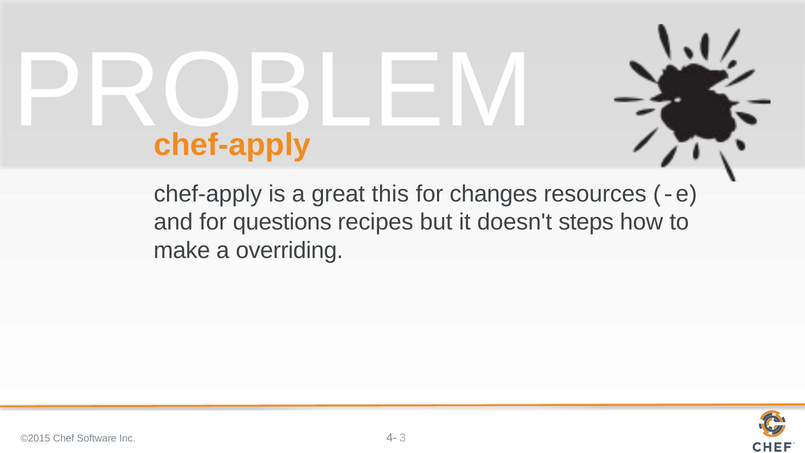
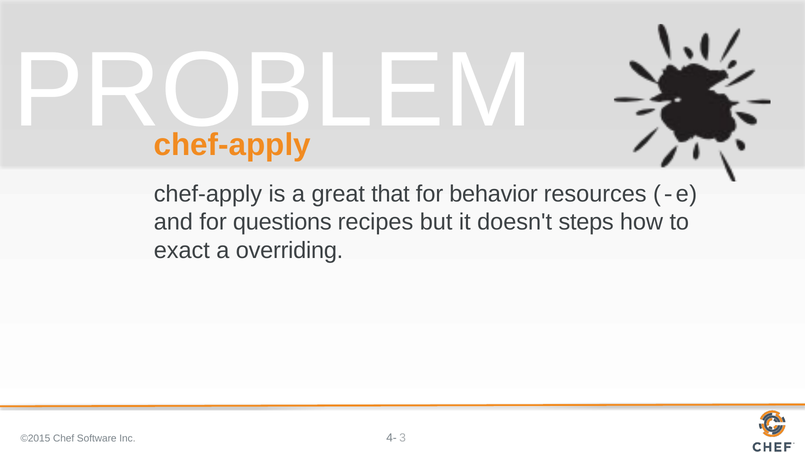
this: this -> that
changes: changes -> behavior
make: make -> exact
